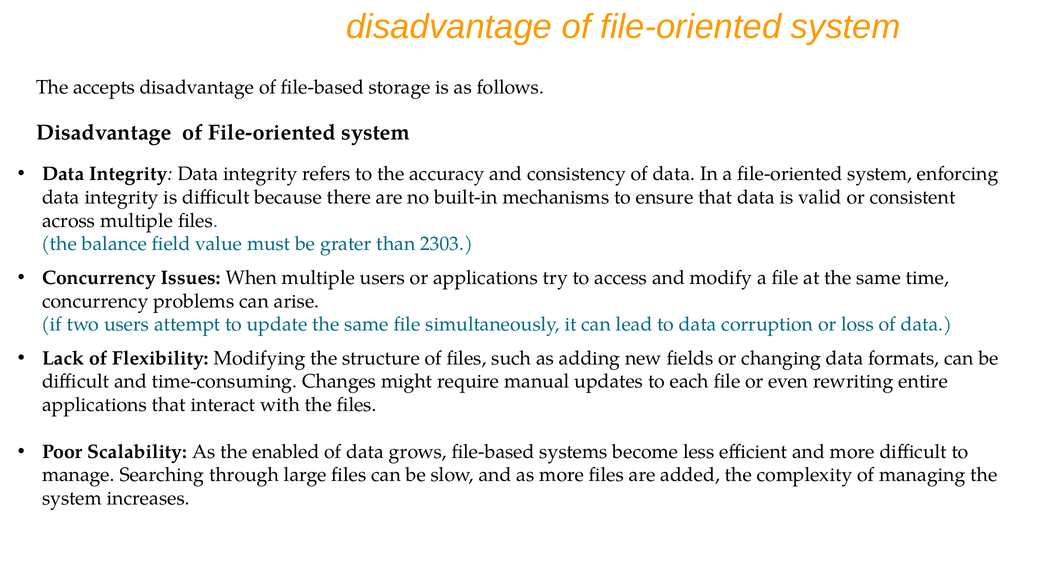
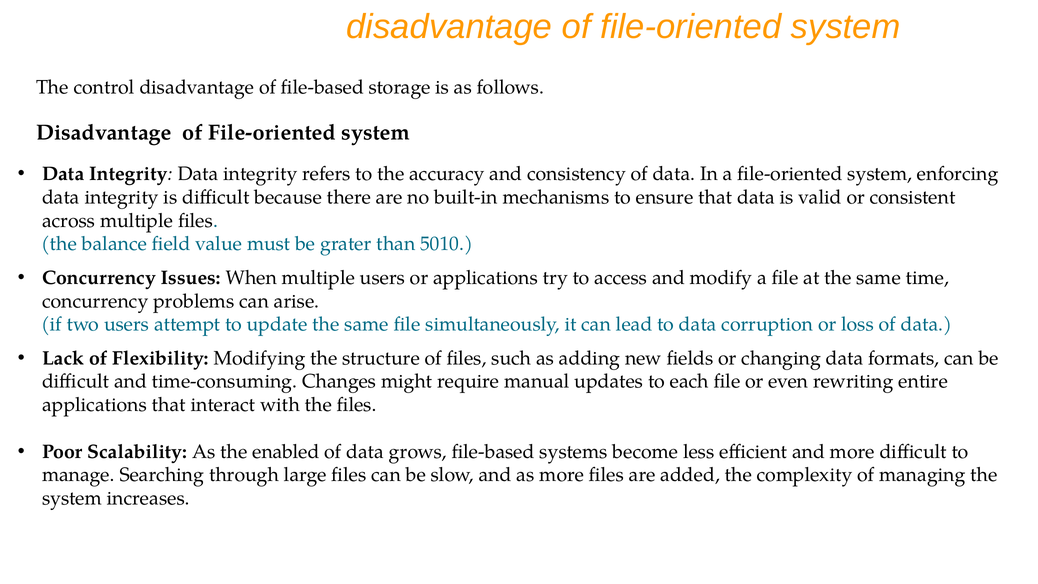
accepts: accepts -> control
2303: 2303 -> 5010
